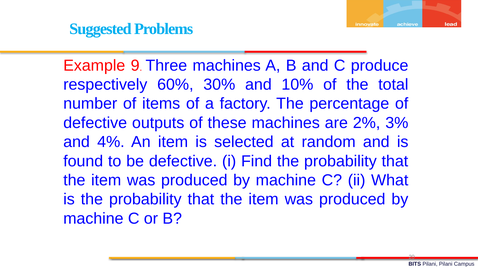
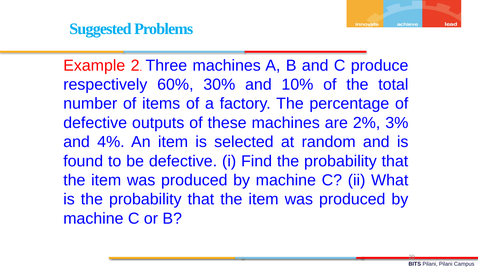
9: 9 -> 2
